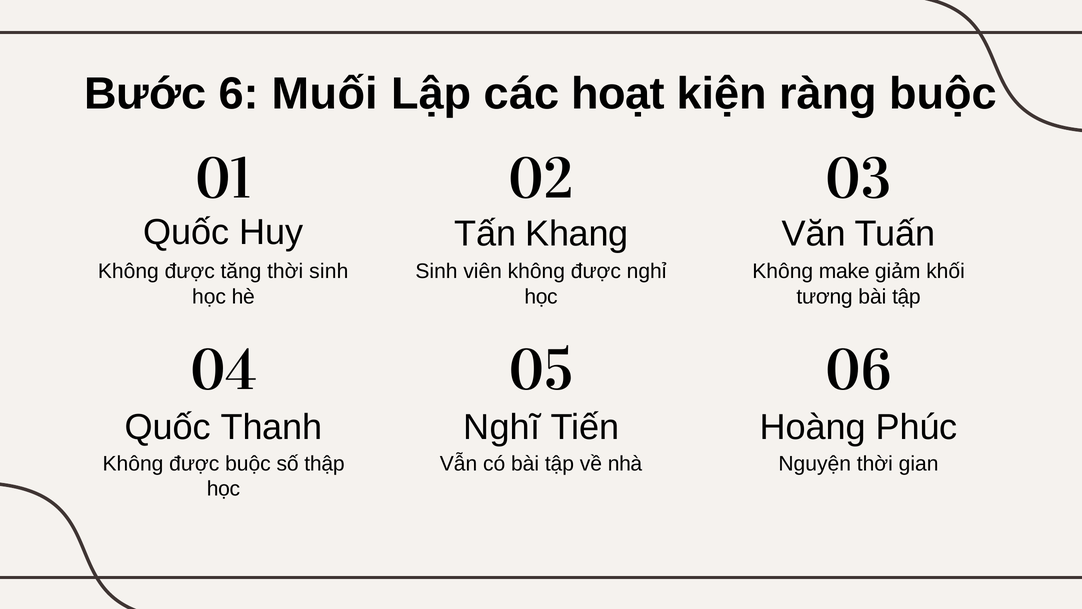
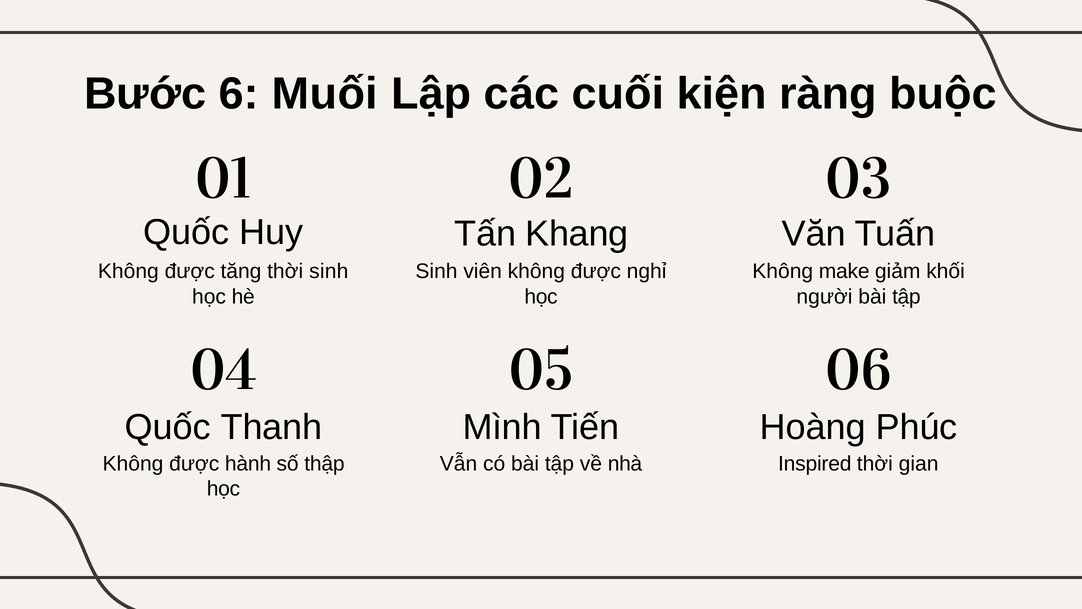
hoạt: hoạt -> cuối
tương: tương -> người
Nghĩ: Nghĩ -> Mình
được buộc: buộc -> hành
Nguyện: Nguyện -> Inspired
